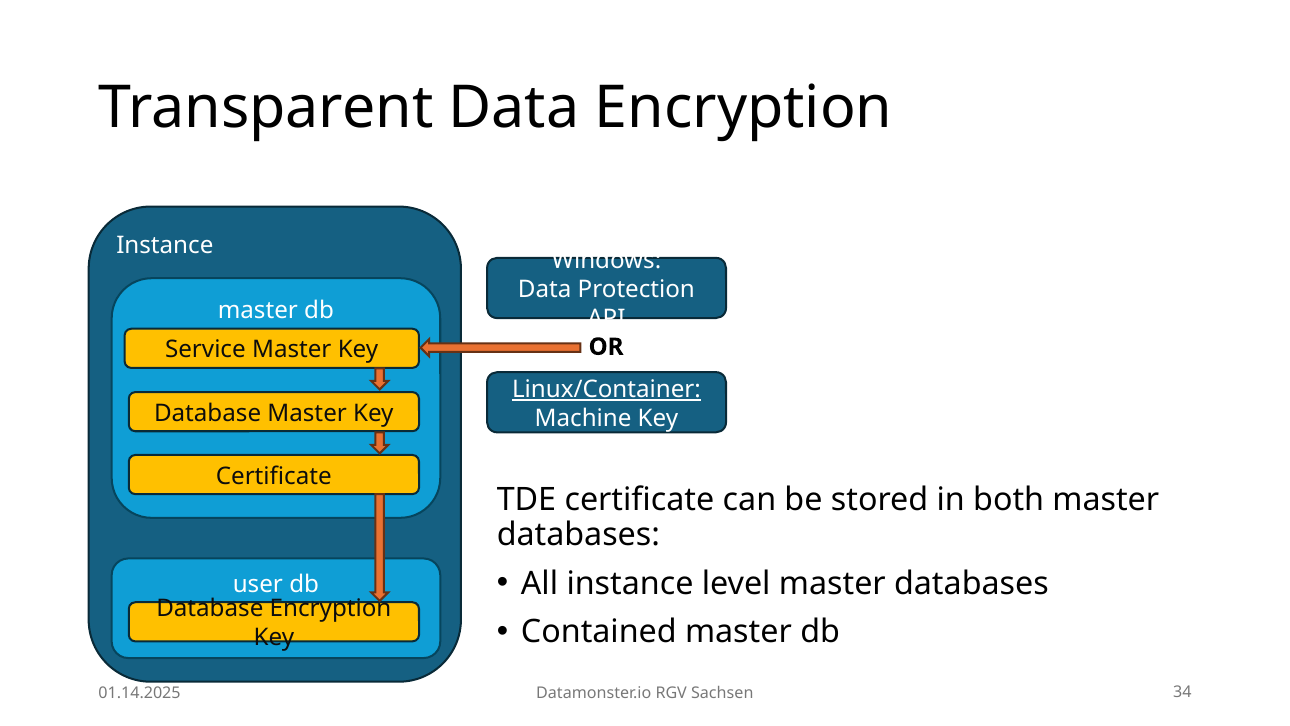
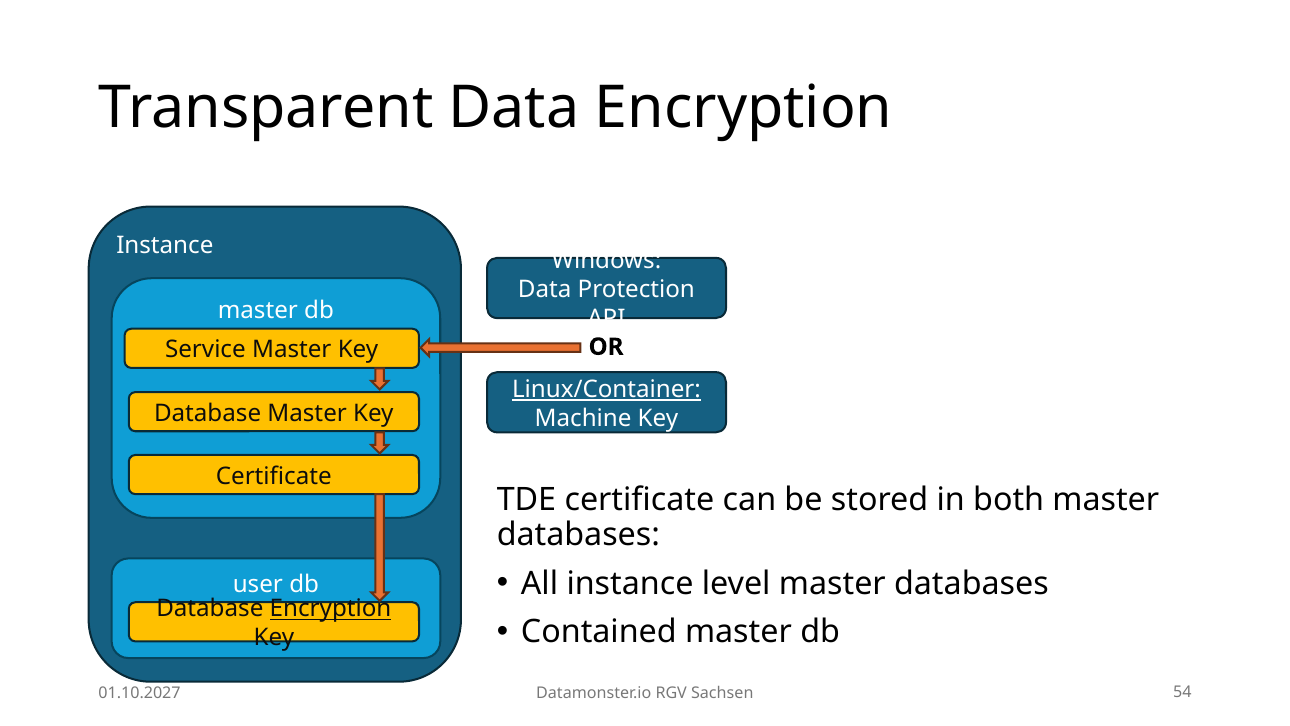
Encryption at (331, 609) underline: none -> present
01.14.2025: 01.14.2025 -> 01.10.2027
34: 34 -> 54
